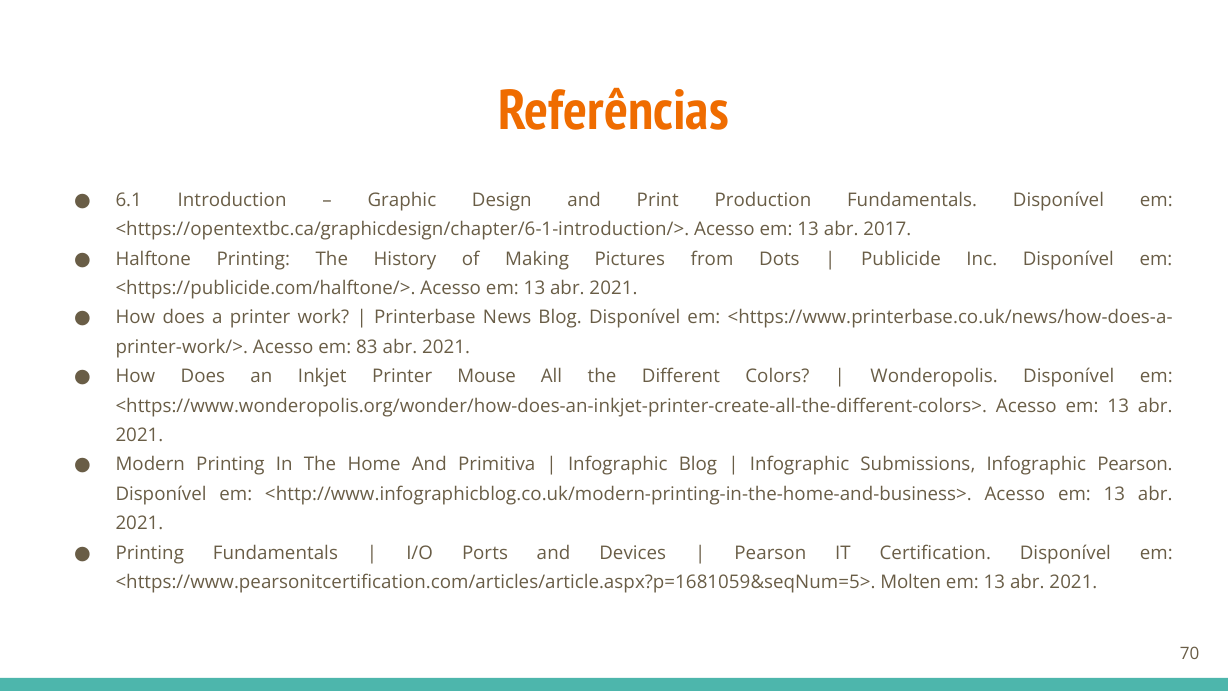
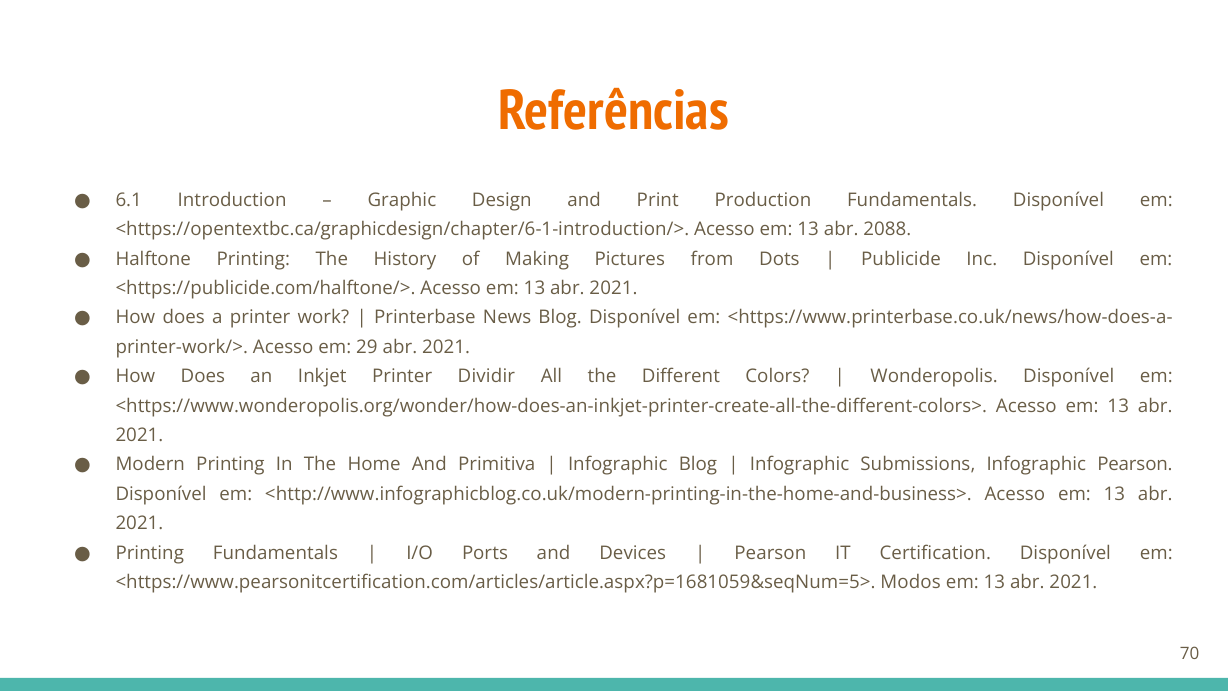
2017: 2017 -> 2088
83: 83 -> 29
Mouse: Mouse -> Dividir
Molten: Molten -> Modos
